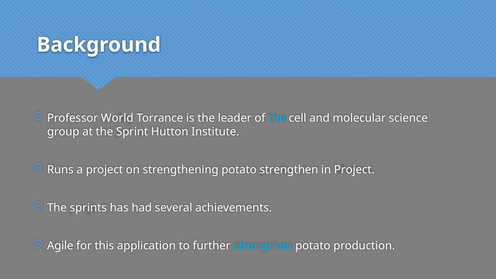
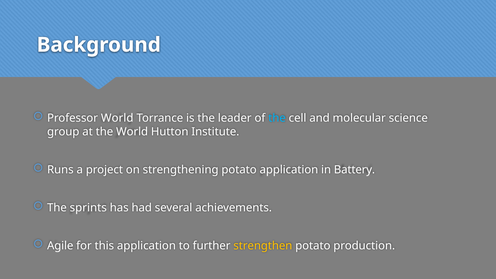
the Sprint: Sprint -> World
potato strengthen: strengthen -> application
in Project: Project -> Battery
strengthen at (263, 246) colour: light blue -> yellow
